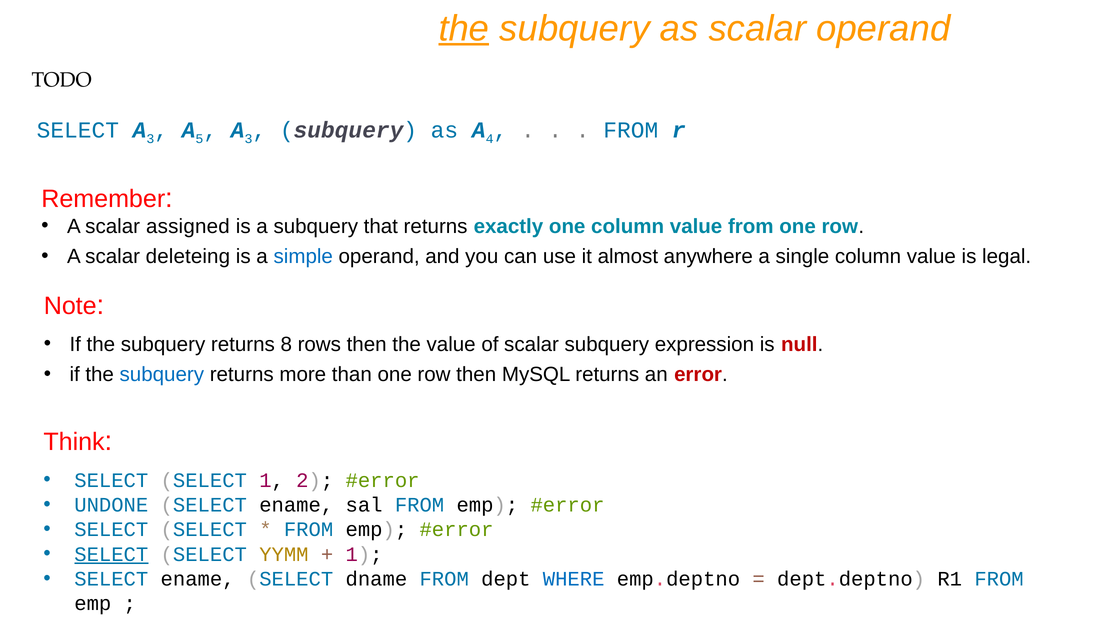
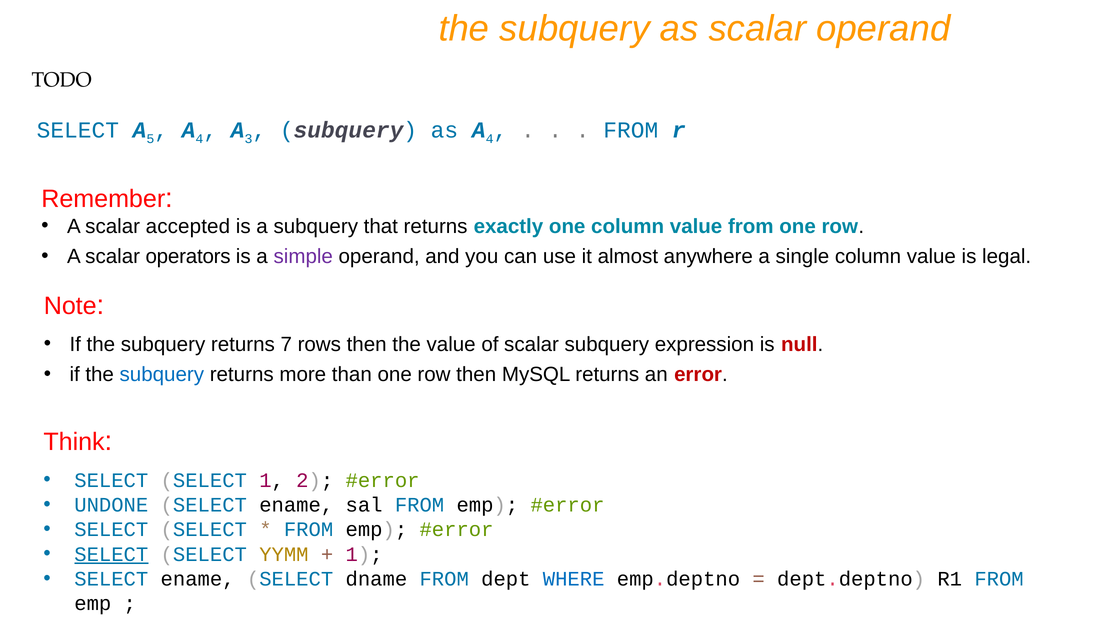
the at (464, 29) underline: present -> none
SELECT A 3: 3 -> 5
5 at (199, 139): 5 -> 4
assigned: assigned -> accepted
deleteing: deleteing -> operators
simple colour: blue -> purple
8: 8 -> 7
